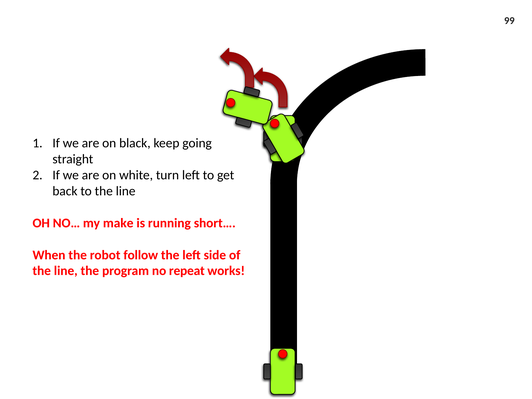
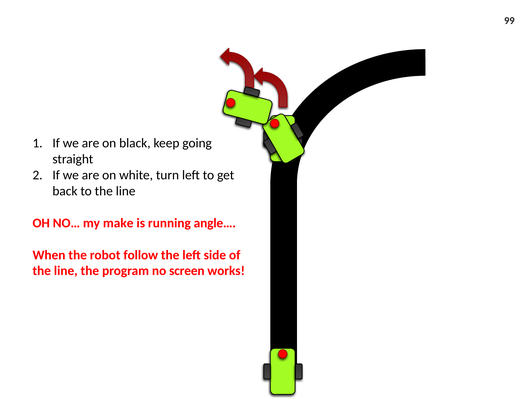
short…: short… -> angle…
repeat: repeat -> screen
